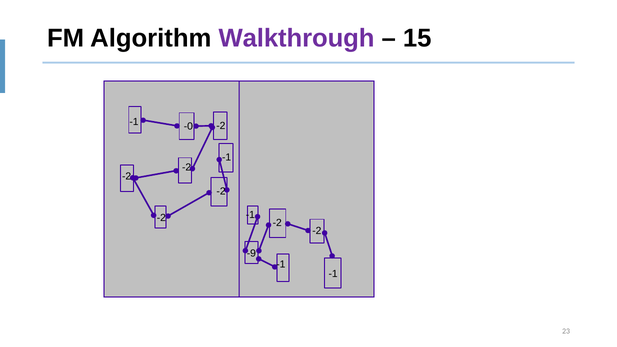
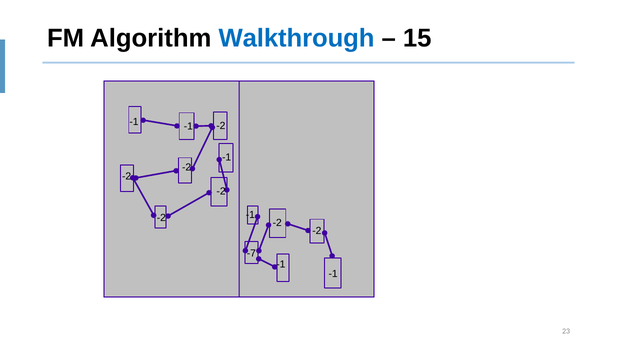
Walkthrough colour: purple -> blue
-0 at (188, 127): -0 -> -1
-9: -9 -> -7
